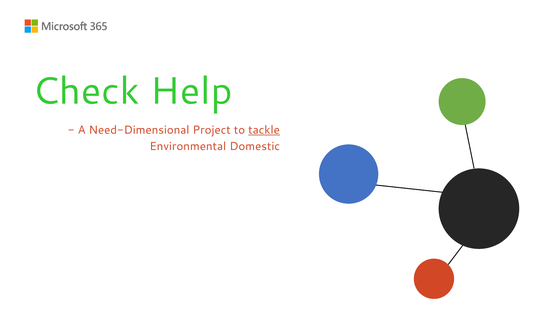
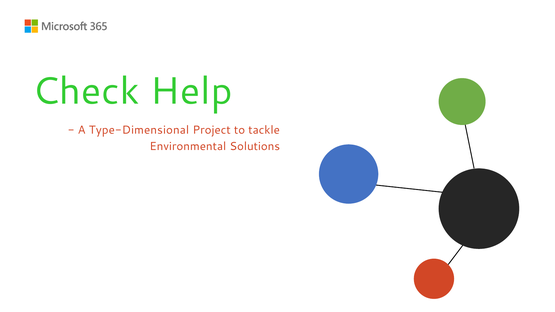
Need-Dimensional: Need-Dimensional -> Type-Dimensional
tackle underline: present -> none
Domestic: Domestic -> Solutions
